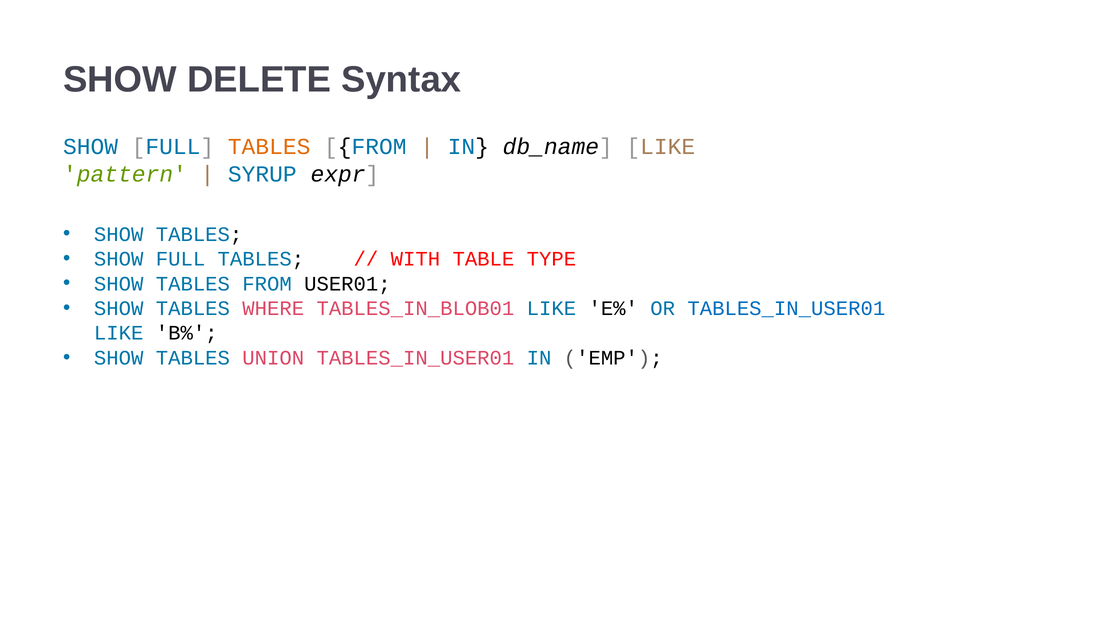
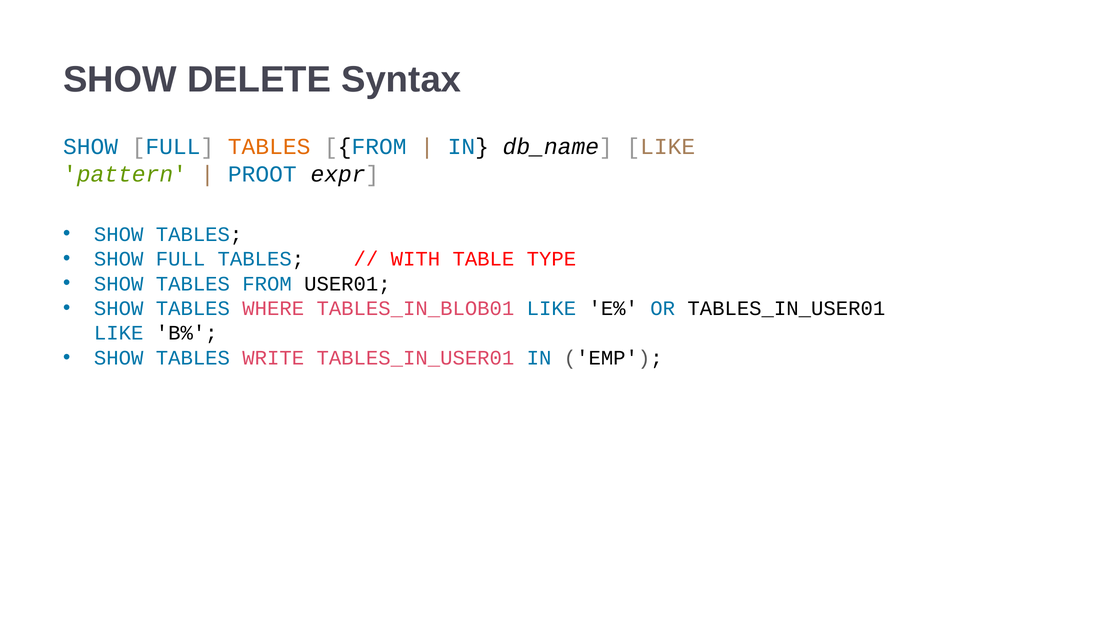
SYRUP: SYRUP -> PROOT
TABLES_IN_USER01 at (786, 309) colour: blue -> black
UNION: UNION -> WRITE
